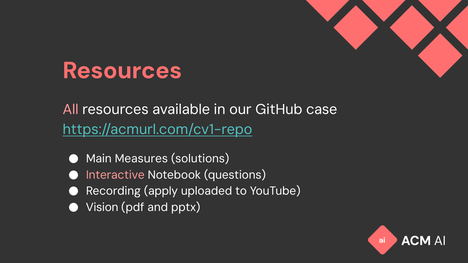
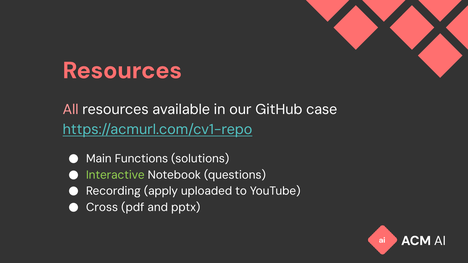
Measures: Measures -> Functions
Interactive colour: pink -> light green
Vision: Vision -> Cross
